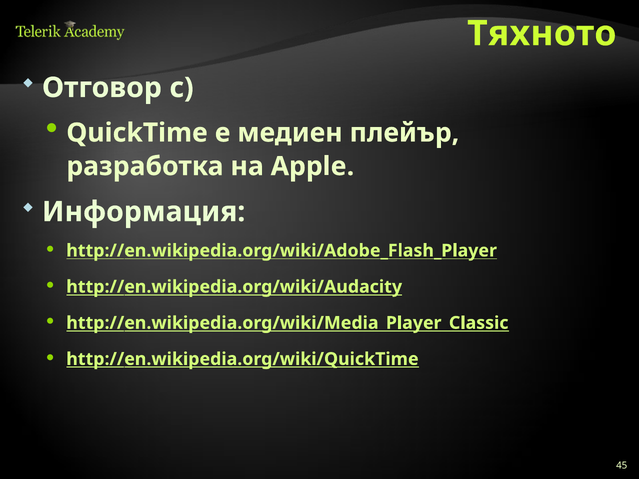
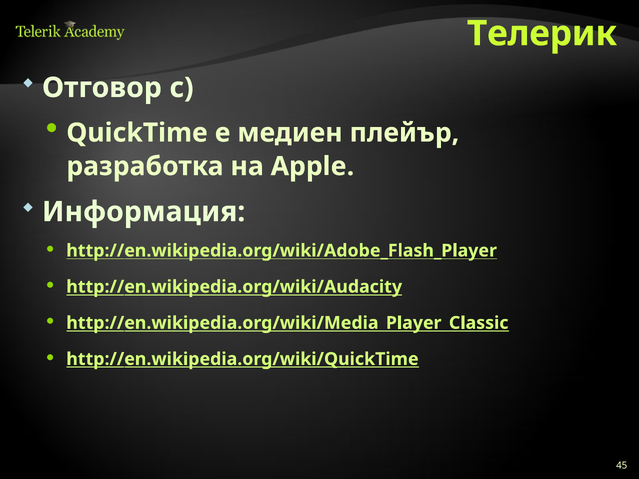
Тяхното: Тяхното -> Телерик
